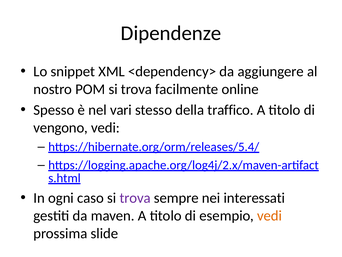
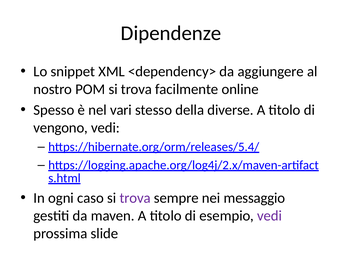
traffico: traffico -> diverse
interessati: interessati -> messaggio
vedi at (270, 215) colour: orange -> purple
